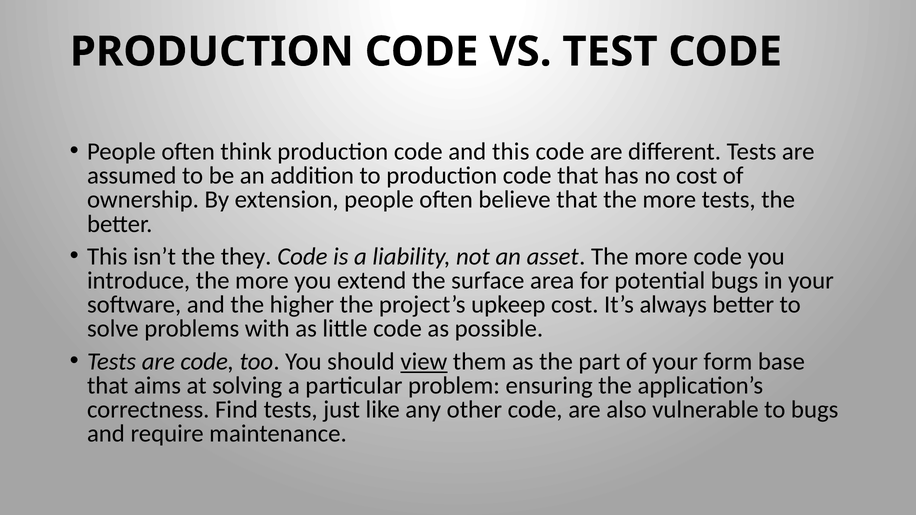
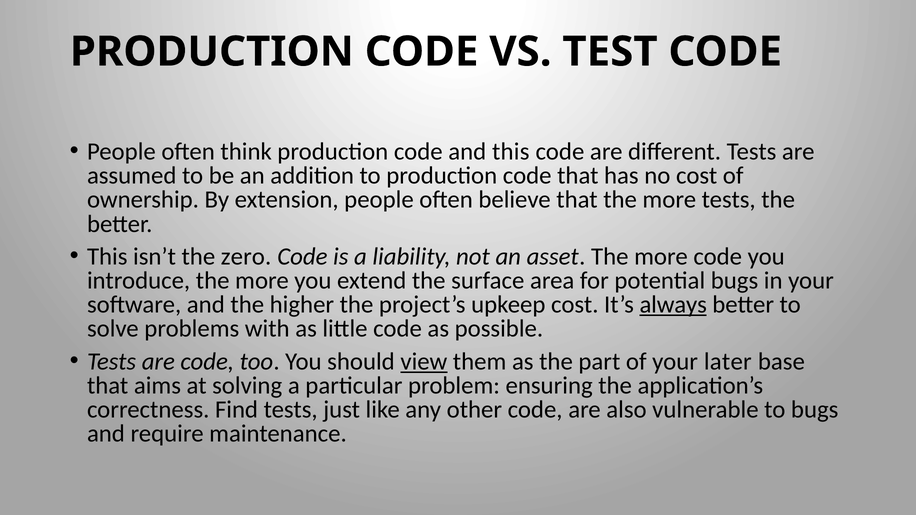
they: they -> zero
always underline: none -> present
form: form -> later
